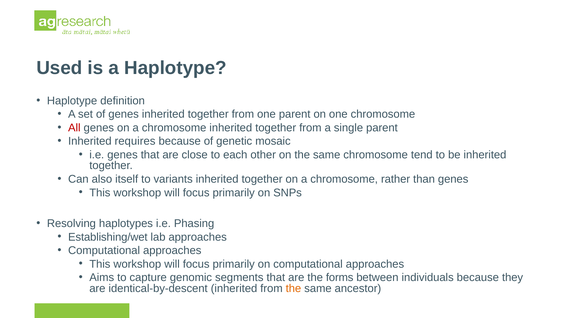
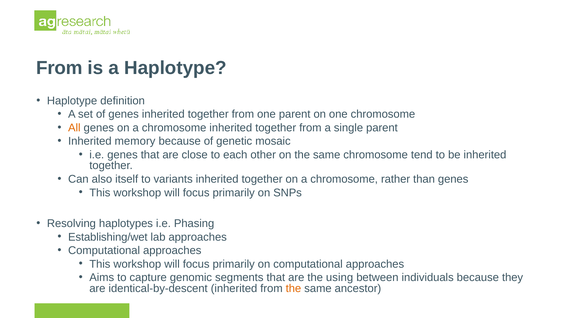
Used at (59, 68): Used -> From
All colour: red -> orange
requires: requires -> memory
forms: forms -> using
